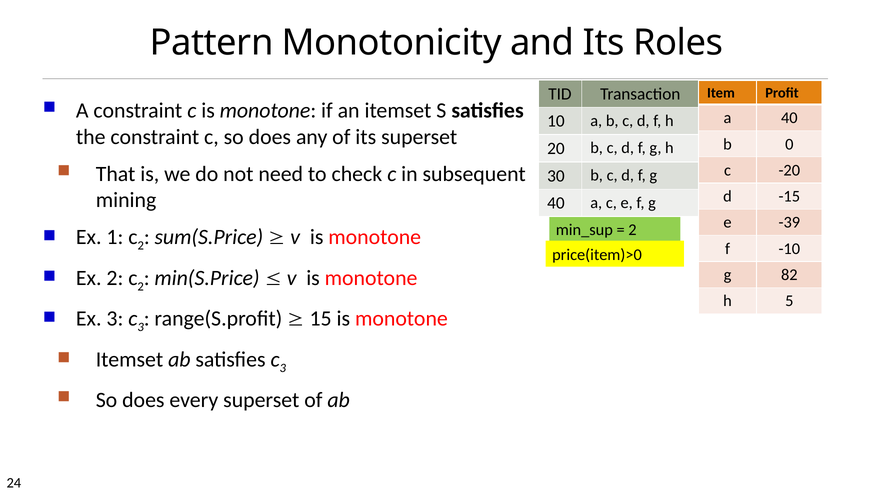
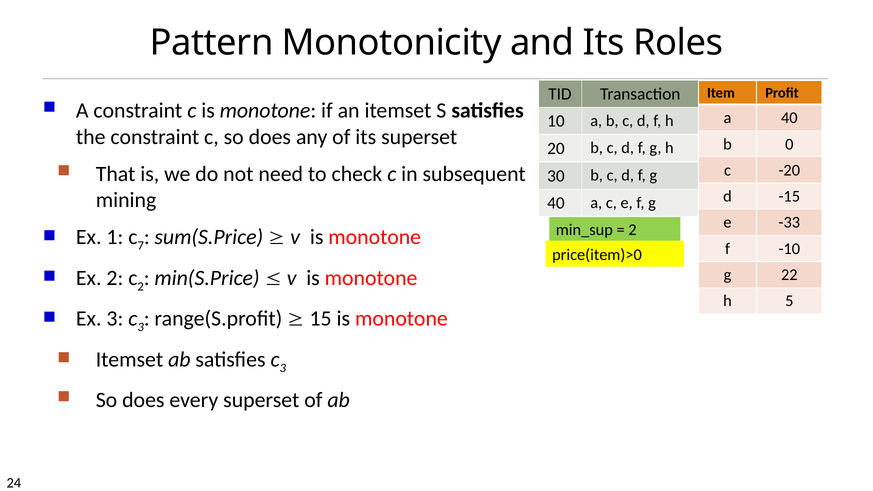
-39: -39 -> -33
1 c 2: 2 -> 7
82: 82 -> 22
